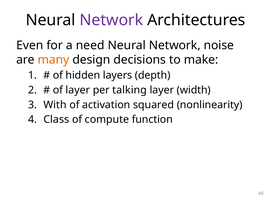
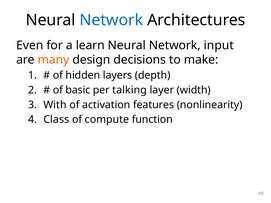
Network at (111, 20) colour: purple -> blue
need: need -> learn
noise: noise -> input
of layer: layer -> basic
squared: squared -> features
